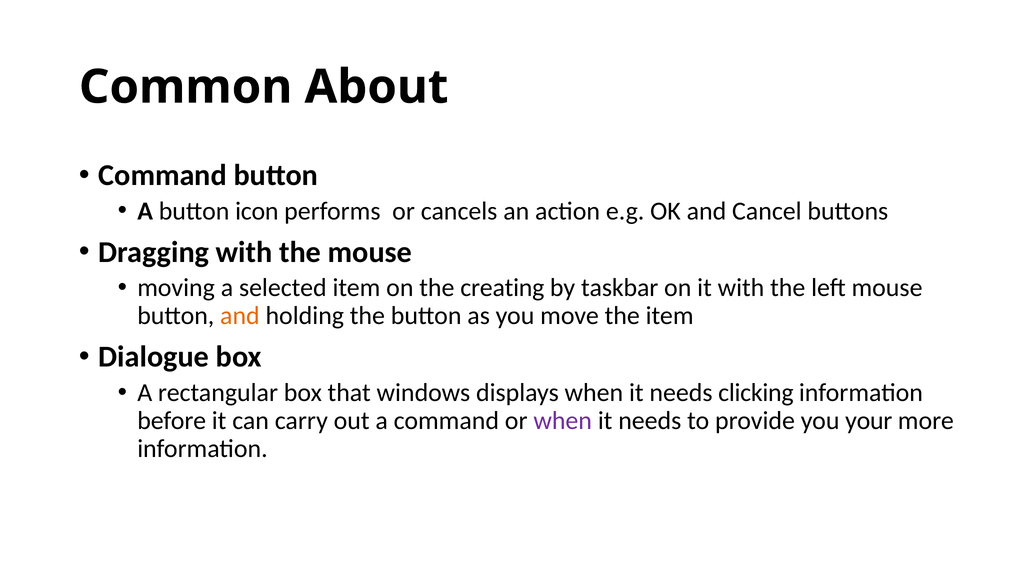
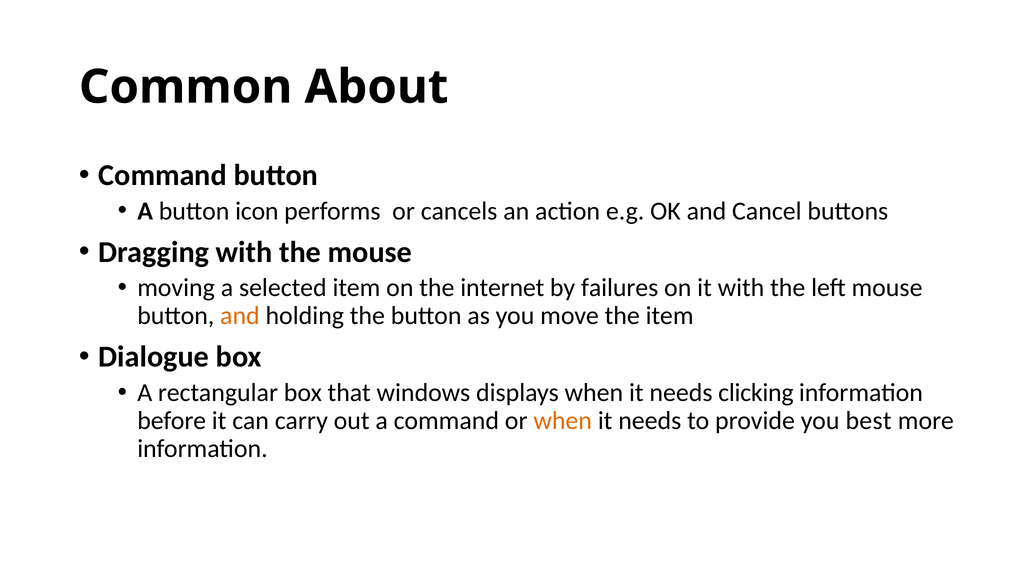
creating: creating -> internet
taskbar: taskbar -> failures
when at (563, 420) colour: purple -> orange
your: your -> best
